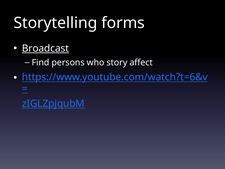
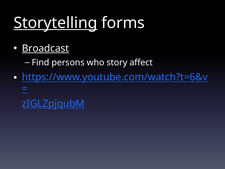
Storytelling underline: none -> present
